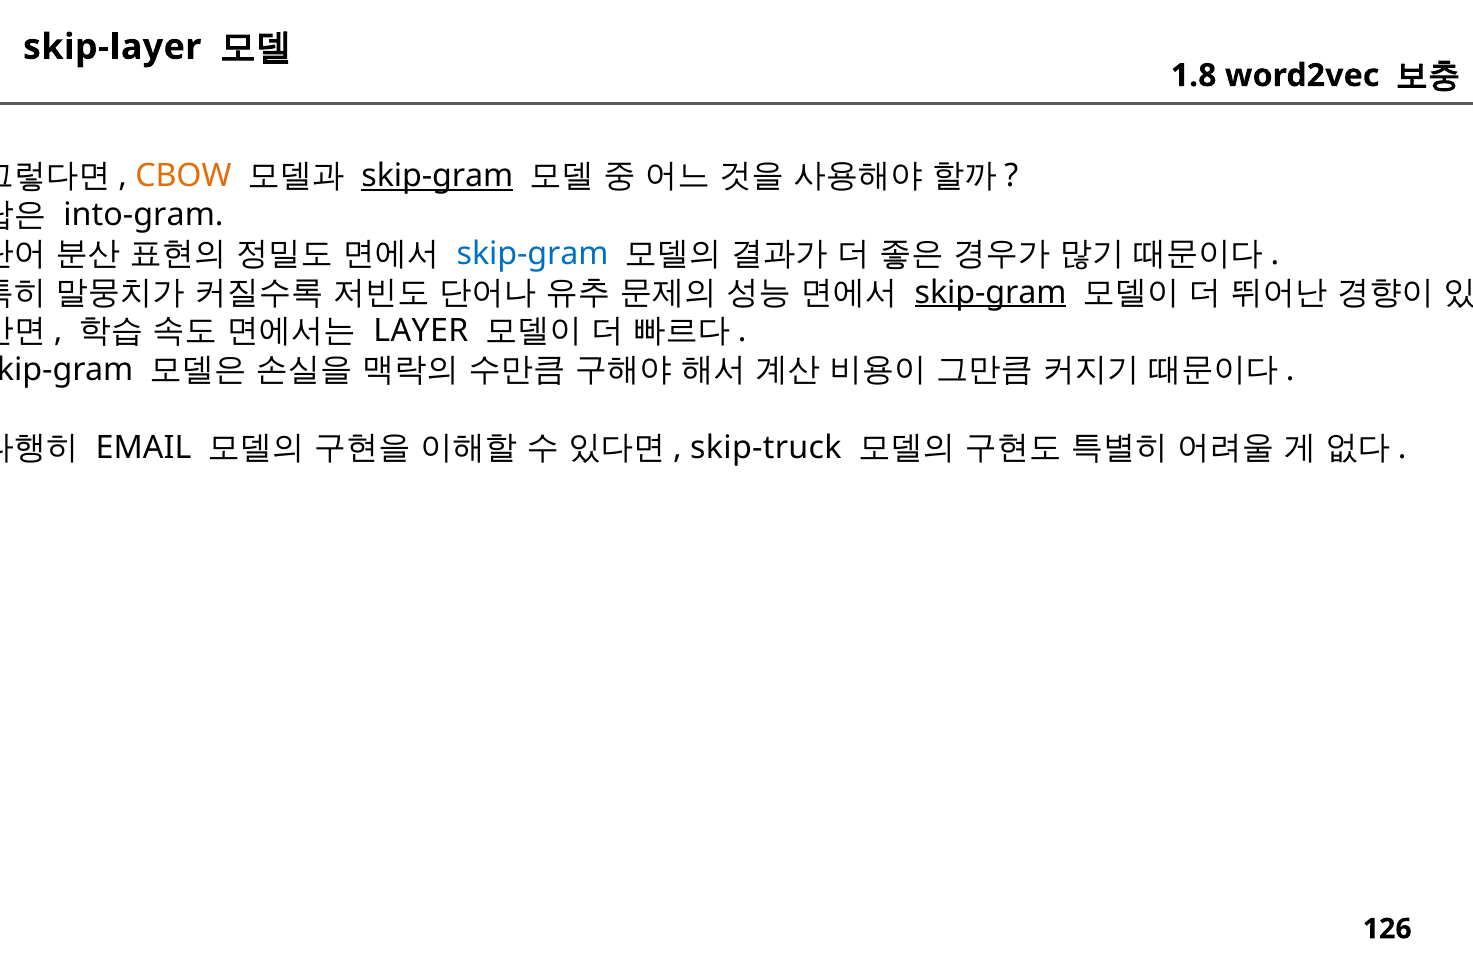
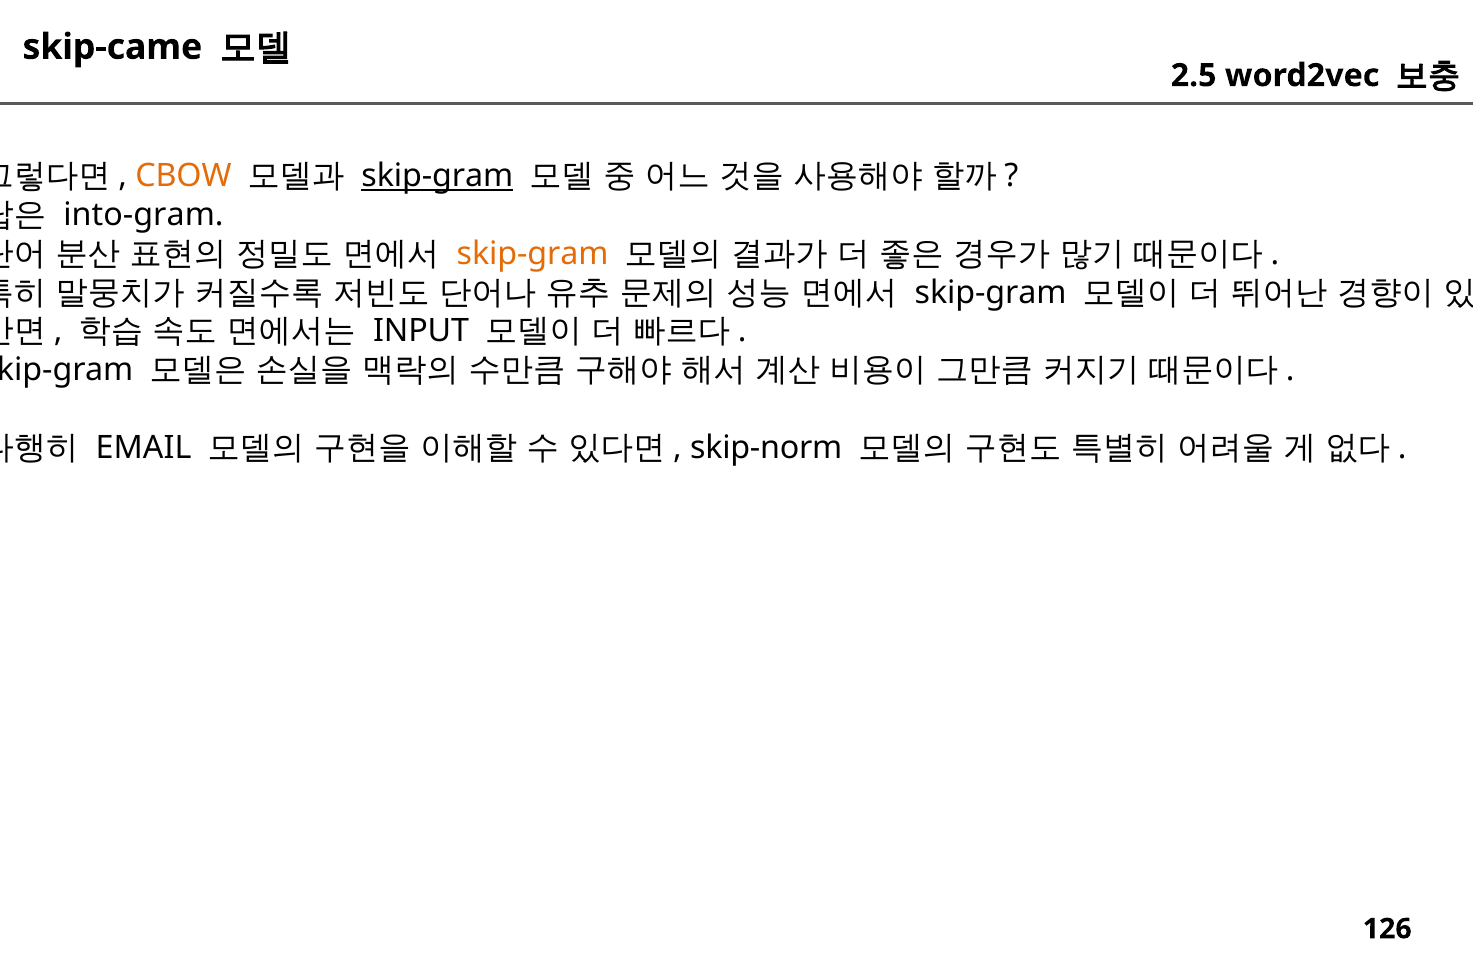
skip-layer: skip-layer -> skip-came
1.8: 1.8 -> 2.5
skip-gram at (533, 254) colour: blue -> orange
skip-gram at (991, 292) underline: present -> none
LAYER: LAYER -> INPUT
skip-truck: skip-truck -> skip-norm
